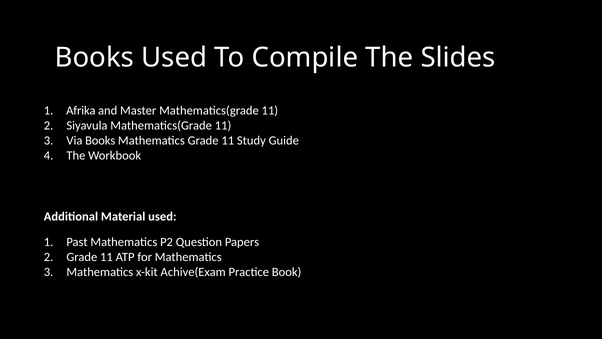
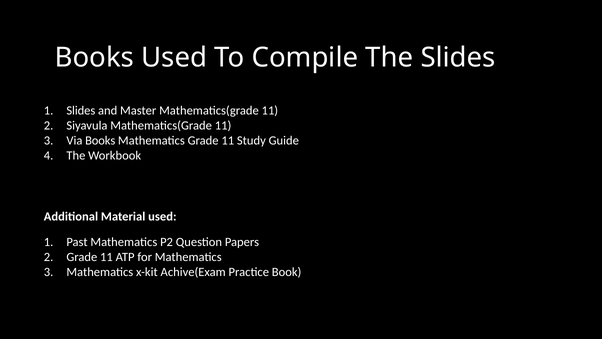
Afrika at (81, 110): Afrika -> Slides
